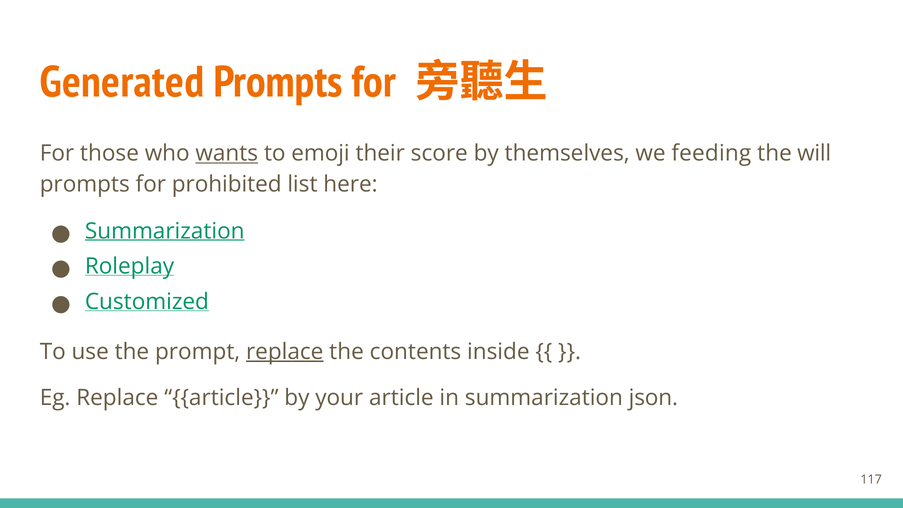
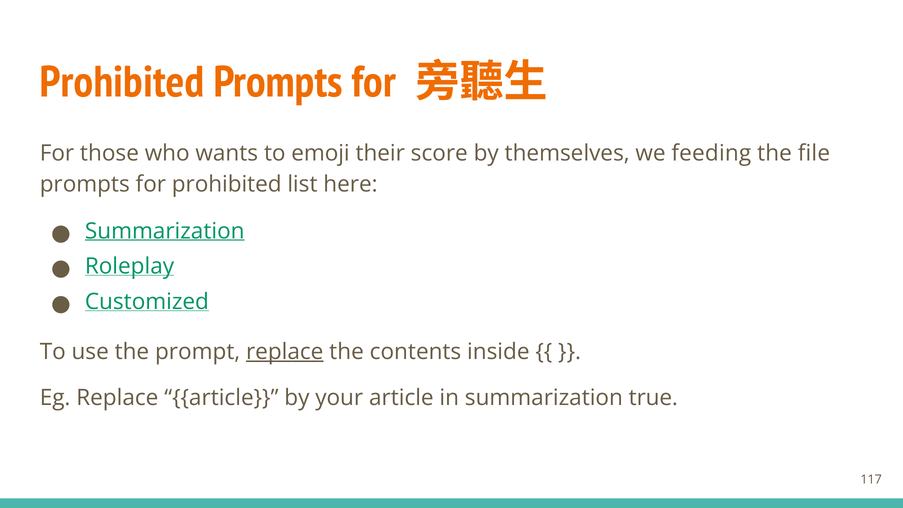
Generated at (122, 82): Generated -> Prohibited
wants underline: present -> none
will: will -> file
json: json -> true
